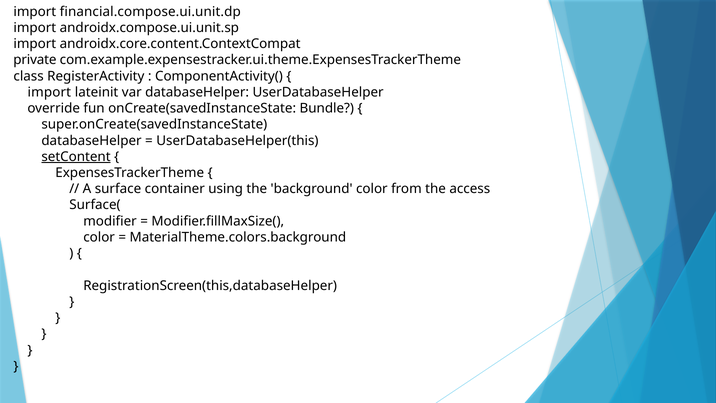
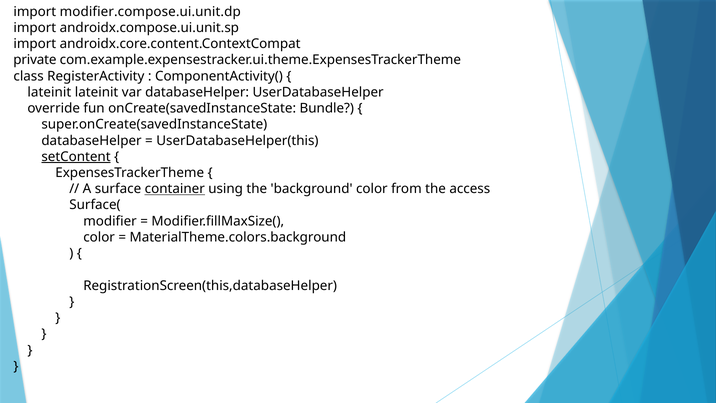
financial.compose.ui.unit.dp: financial.compose.ui.unit.dp -> modifier.compose.ui.unit.dp
import at (49, 92): import -> lateinit
container underline: none -> present
